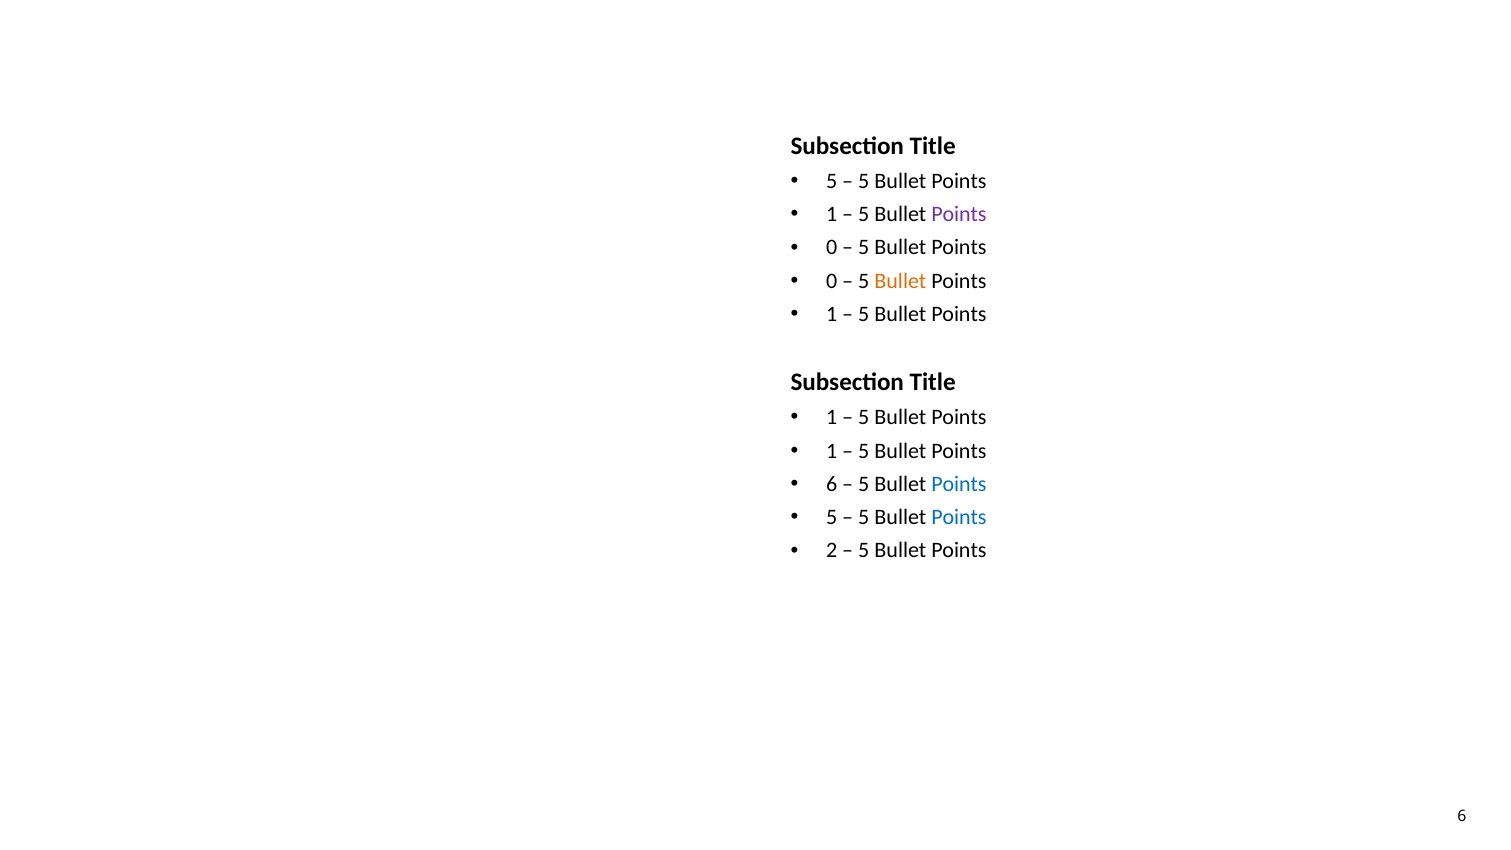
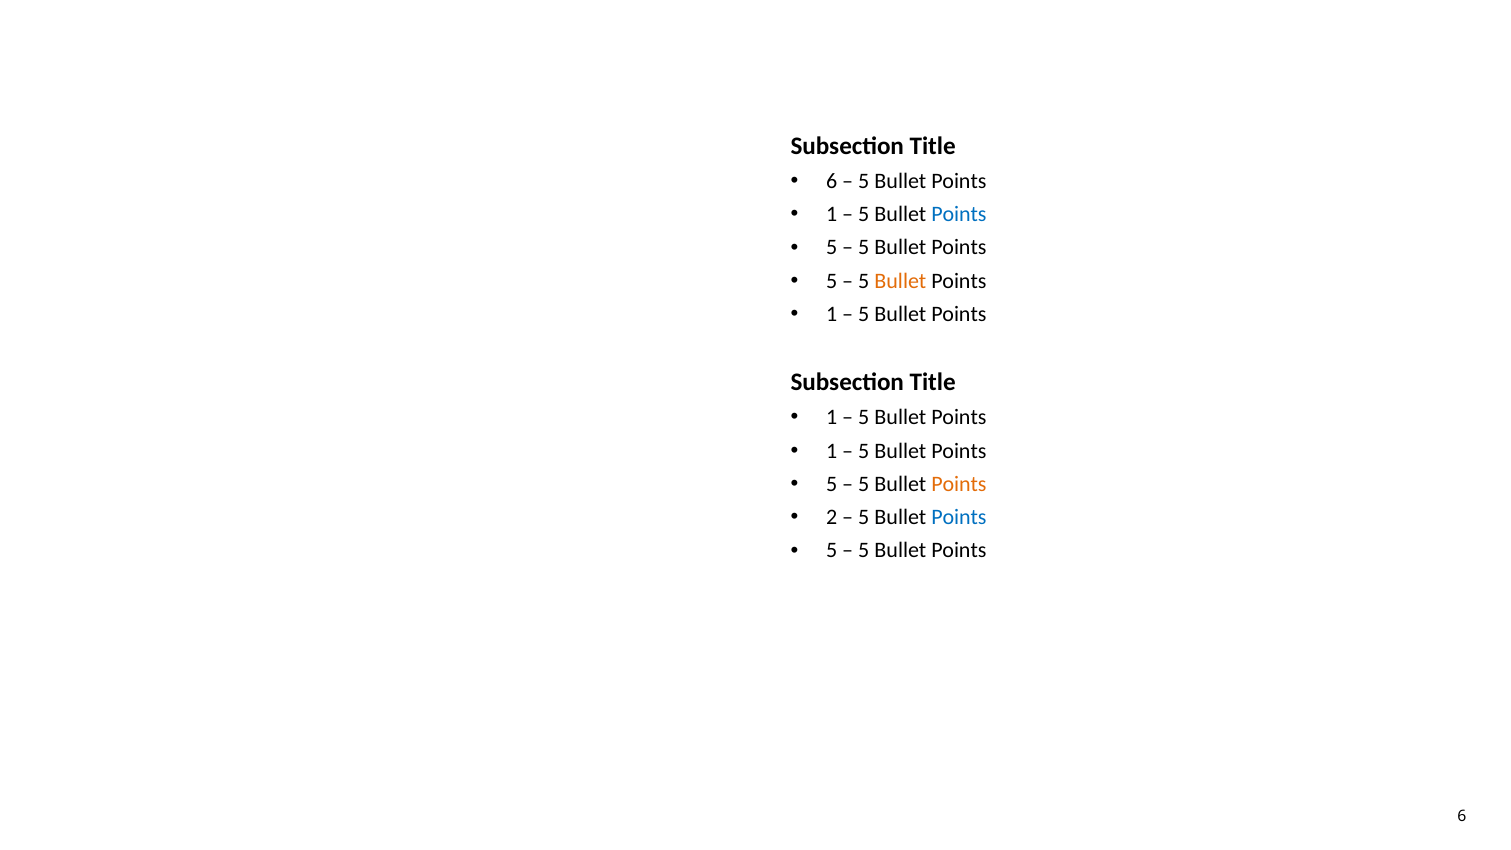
5 at (832, 181): 5 -> 6
Points at (959, 214) colour: purple -> blue
0 at (832, 248): 0 -> 5
0 at (832, 281): 0 -> 5
6 at (832, 484): 6 -> 5
Points at (959, 484) colour: blue -> orange
5 at (832, 517): 5 -> 2
2 at (832, 551): 2 -> 5
